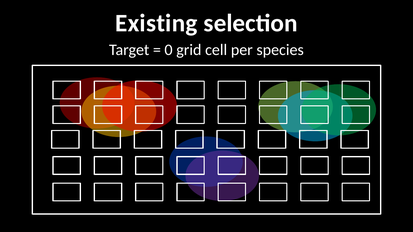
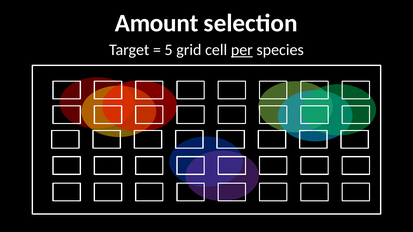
Existing: Existing -> Amount
0: 0 -> 5
per underline: none -> present
